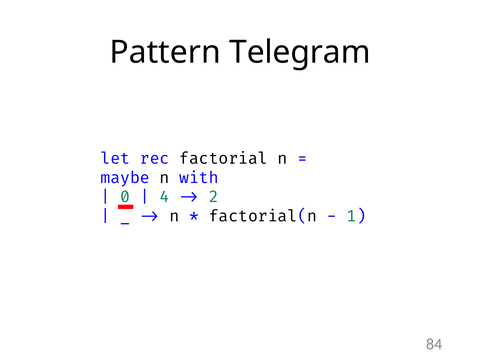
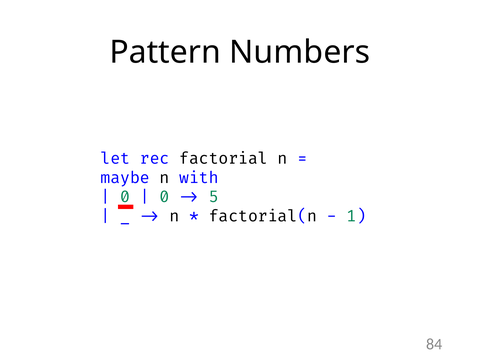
Telegram: Telegram -> Numbers
4 at (165, 197): 4 -> 0
2: 2 -> 5
